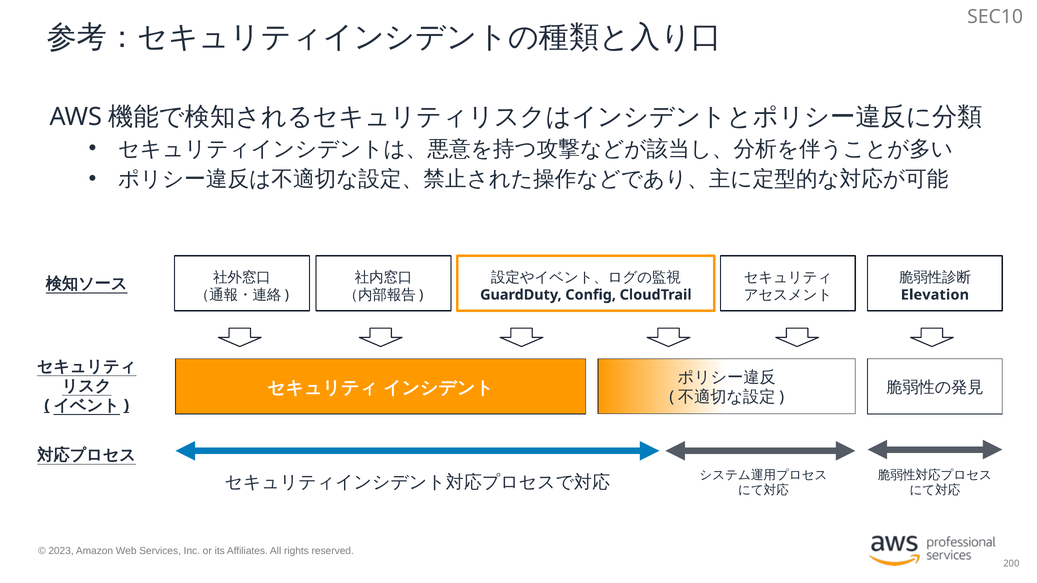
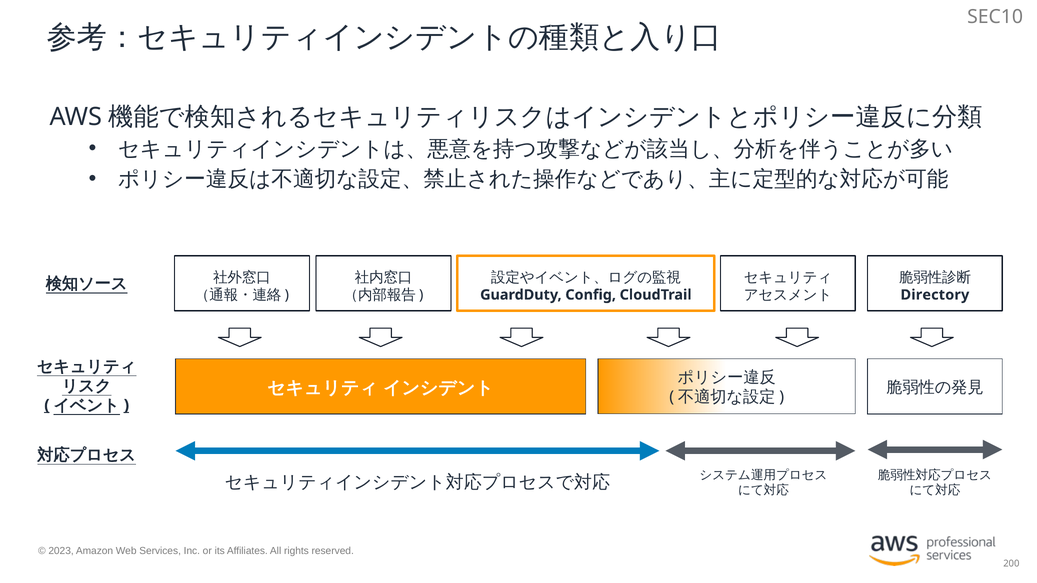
Elevation: Elevation -> Directory
